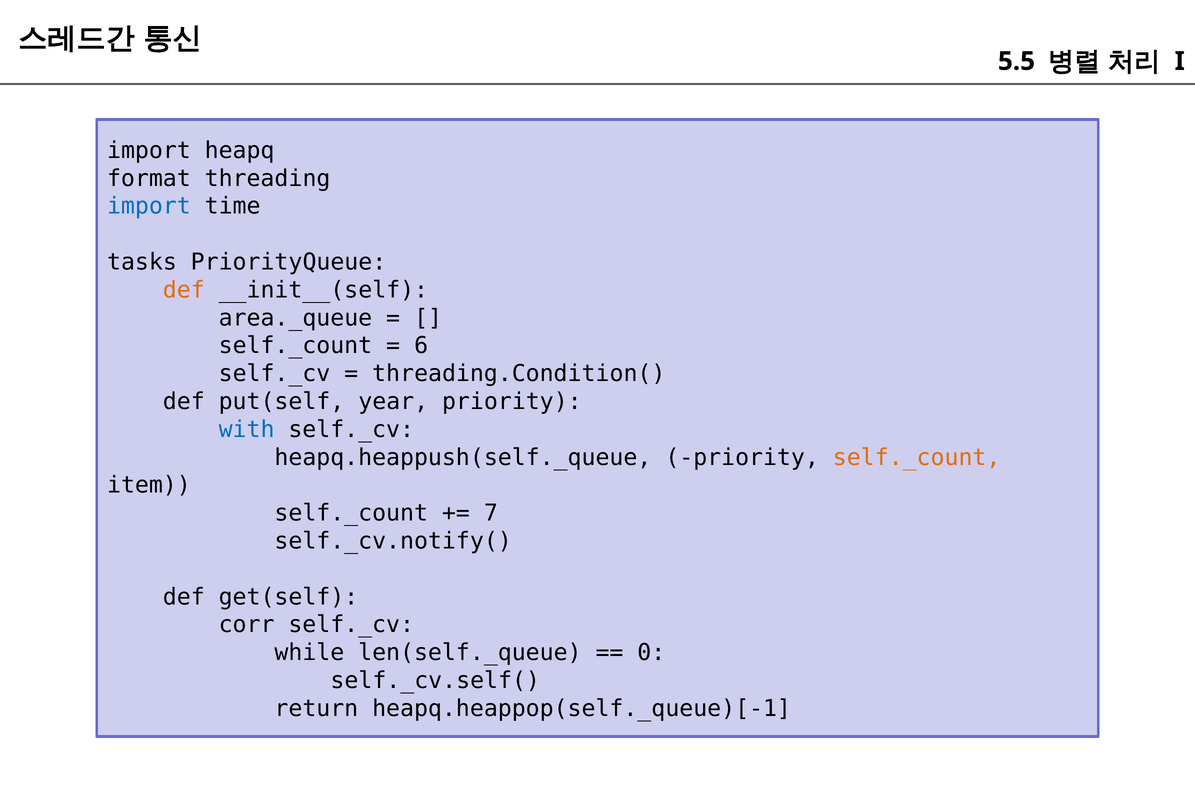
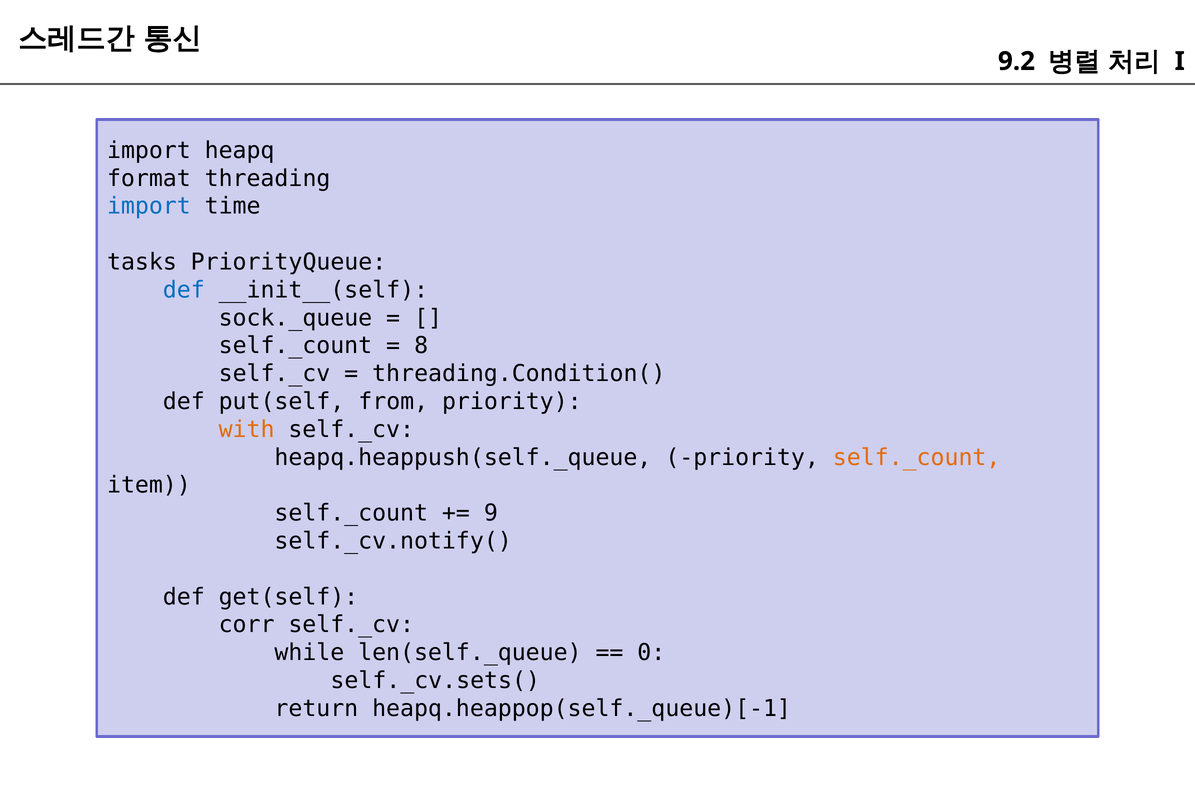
5.5: 5.5 -> 9.2
def at (184, 290) colour: orange -> blue
area._queue: area._queue -> sock._queue
6: 6 -> 8
year: year -> from
with colour: blue -> orange
7: 7 -> 9
self._cv.self(: self._cv.self( -> self._cv.sets(
